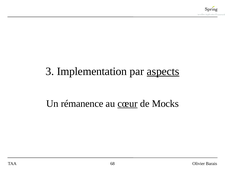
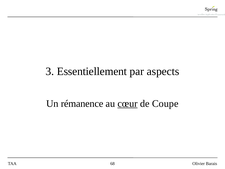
Implementation: Implementation -> Essentiellement
aspects underline: present -> none
Mocks: Mocks -> Coupe
